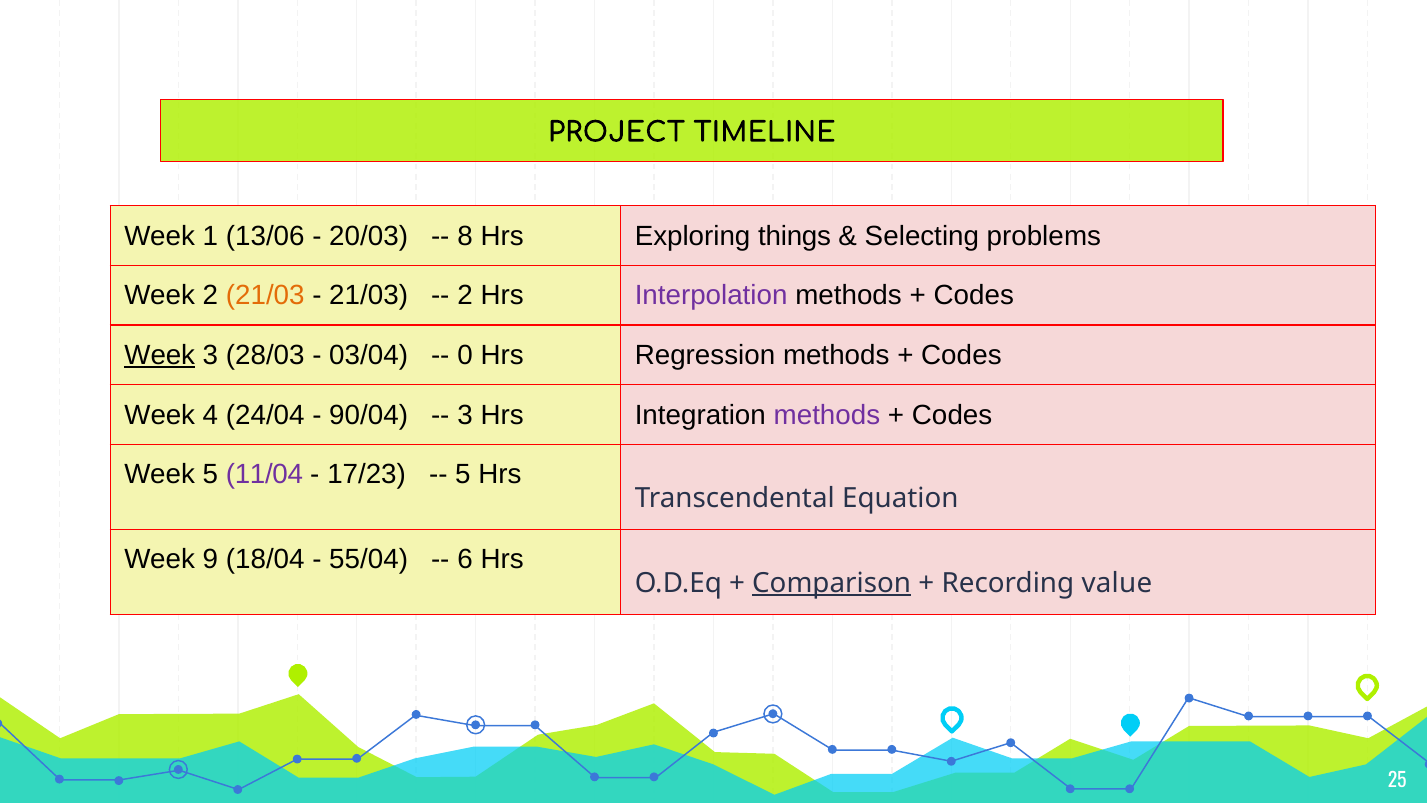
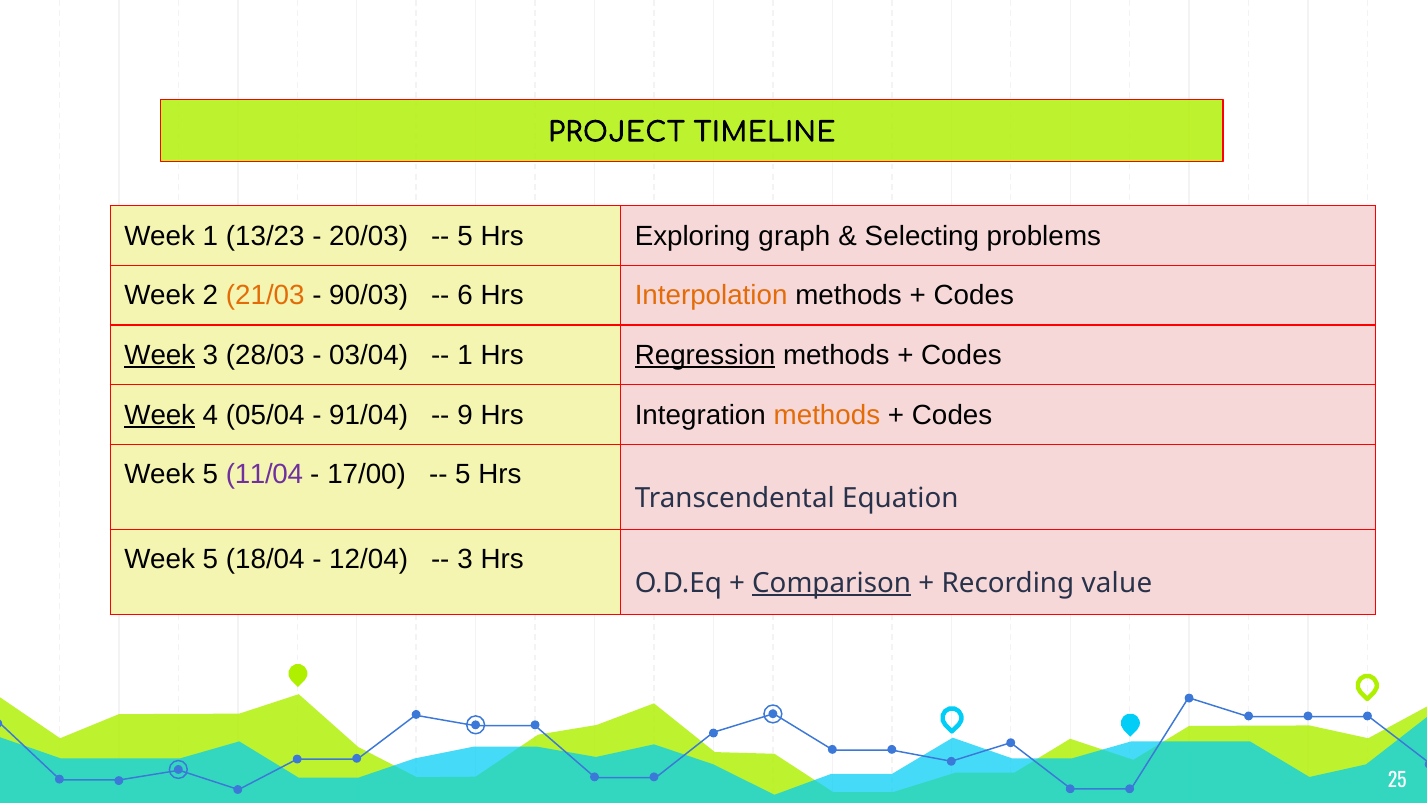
13/06: 13/06 -> 13/23
8 at (465, 236): 8 -> 5
things: things -> graph
21/03 at (369, 295): 21/03 -> 90/03
2 at (465, 295): 2 -> 6
Interpolation colour: purple -> orange
0 at (465, 355): 0 -> 1
Regression underline: none -> present
Week at (160, 415) underline: none -> present
24/04: 24/04 -> 05/04
90/04: 90/04 -> 91/04
3 at (465, 415): 3 -> 9
methods at (827, 415) colour: purple -> orange
17/23: 17/23 -> 17/00
9 at (210, 560): 9 -> 5
55/04: 55/04 -> 12/04
6 at (465, 560): 6 -> 3
